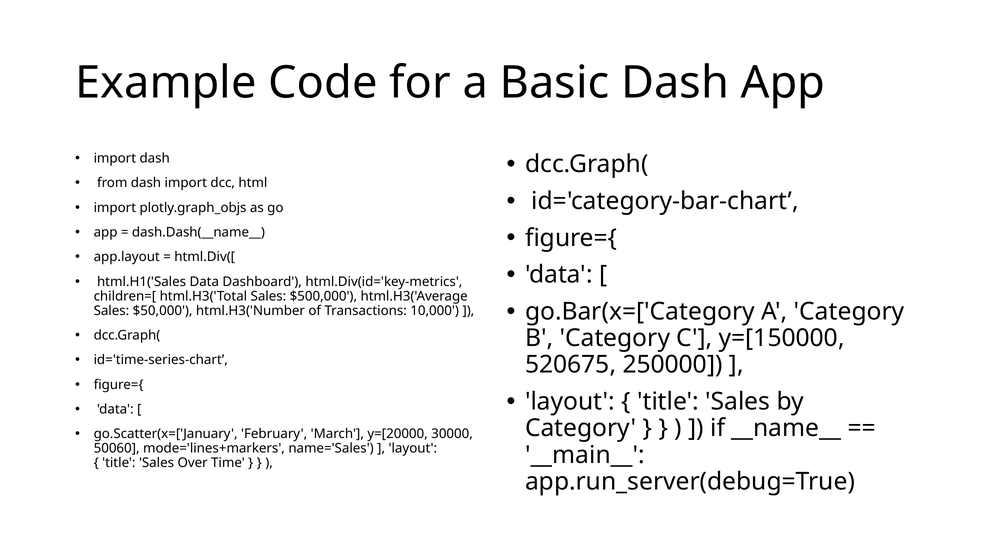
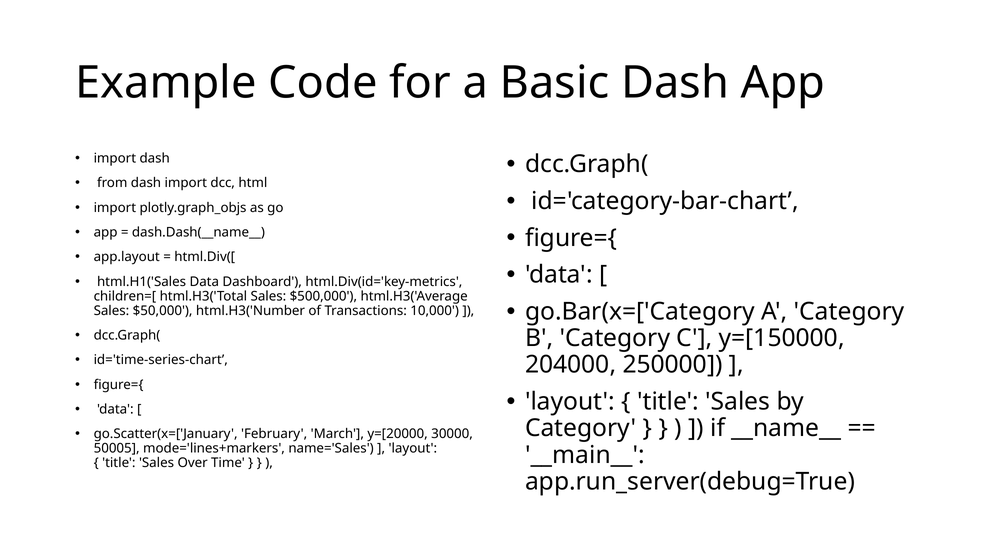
520675: 520675 -> 204000
50060: 50060 -> 50005
